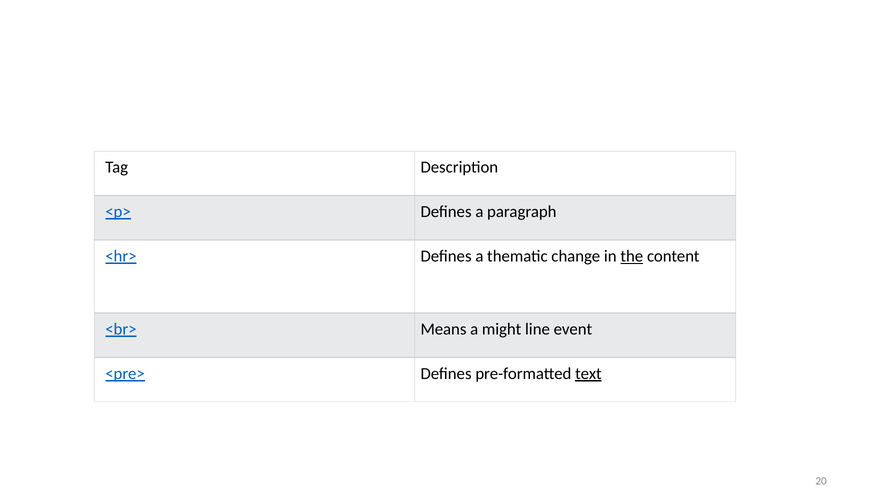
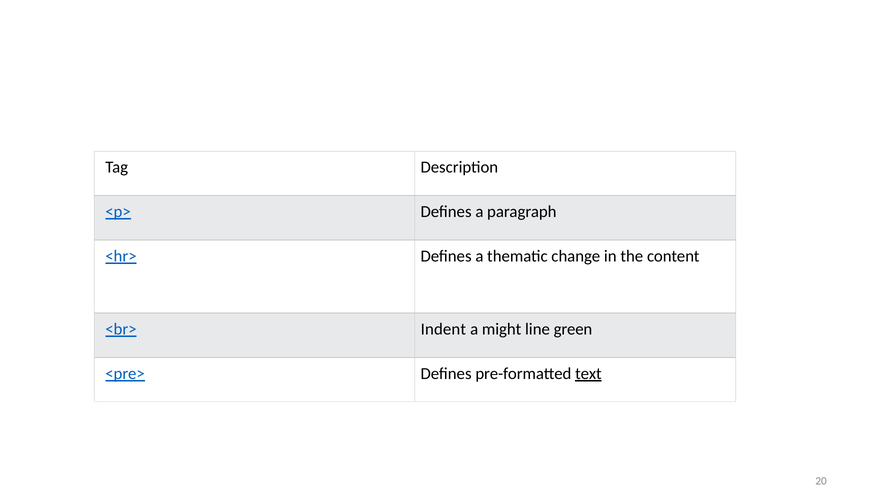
the underline: present -> none
Means: Means -> Indent
event: event -> green
